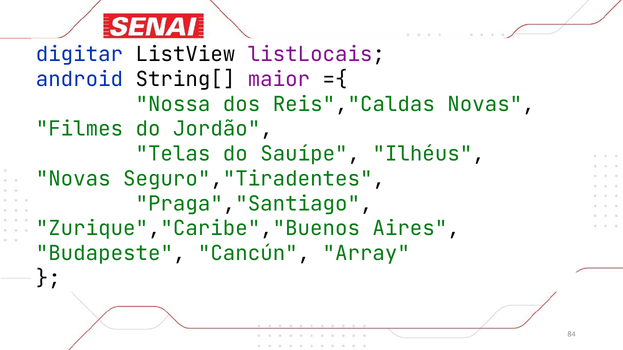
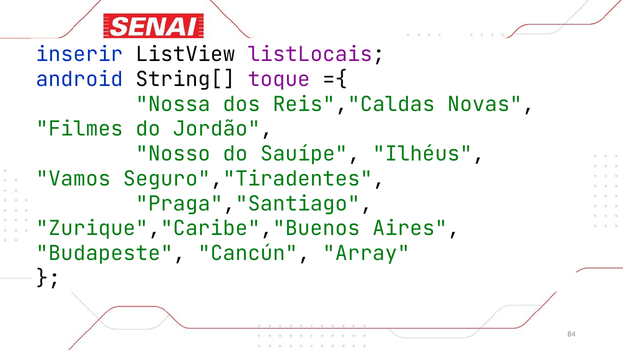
digitar: digitar -> inserir
maior: maior -> toque
Telas: Telas -> Nosso
Novas at (73, 179): Novas -> Vamos
